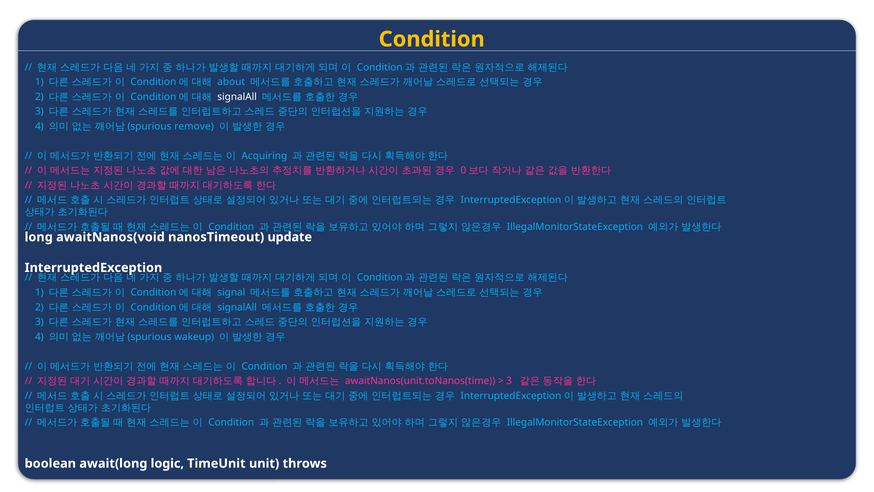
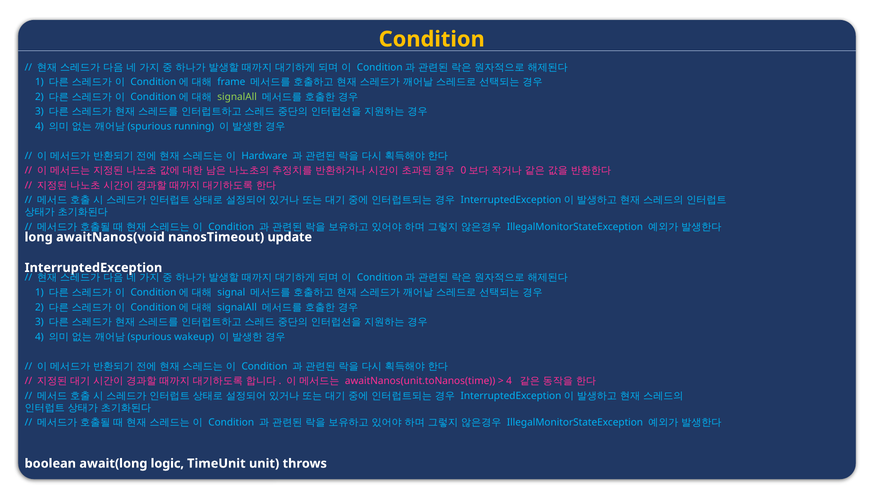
about: about -> frame
signalAll at (237, 97) colour: white -> light green
remove: remove -> running
Acquiring: Acquiring -> Hardware
3 at (509, 381): 3 -> 4
